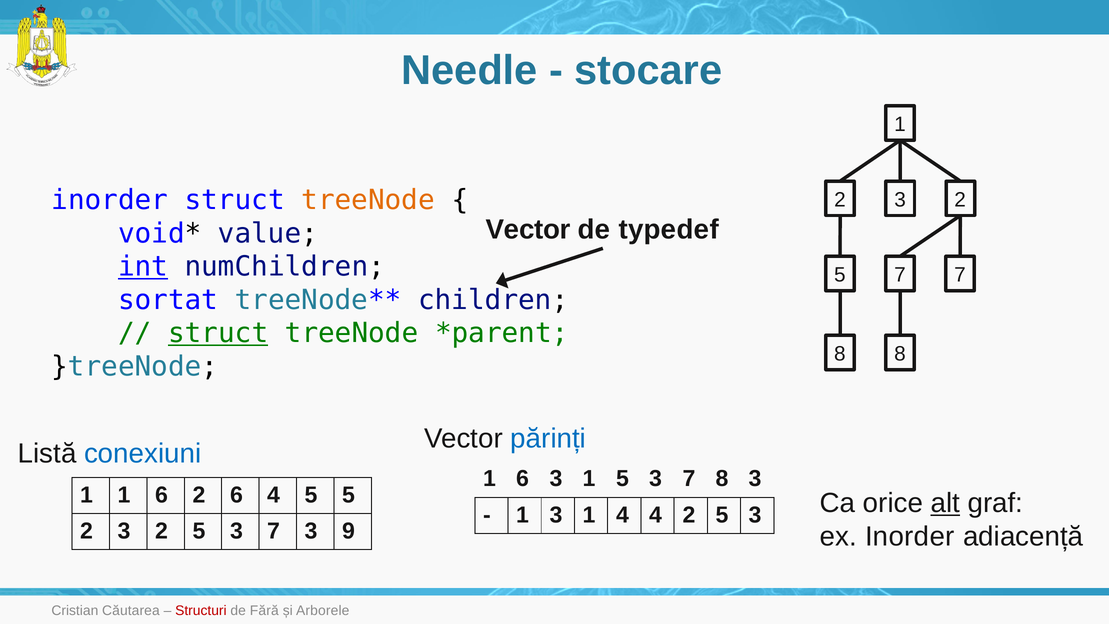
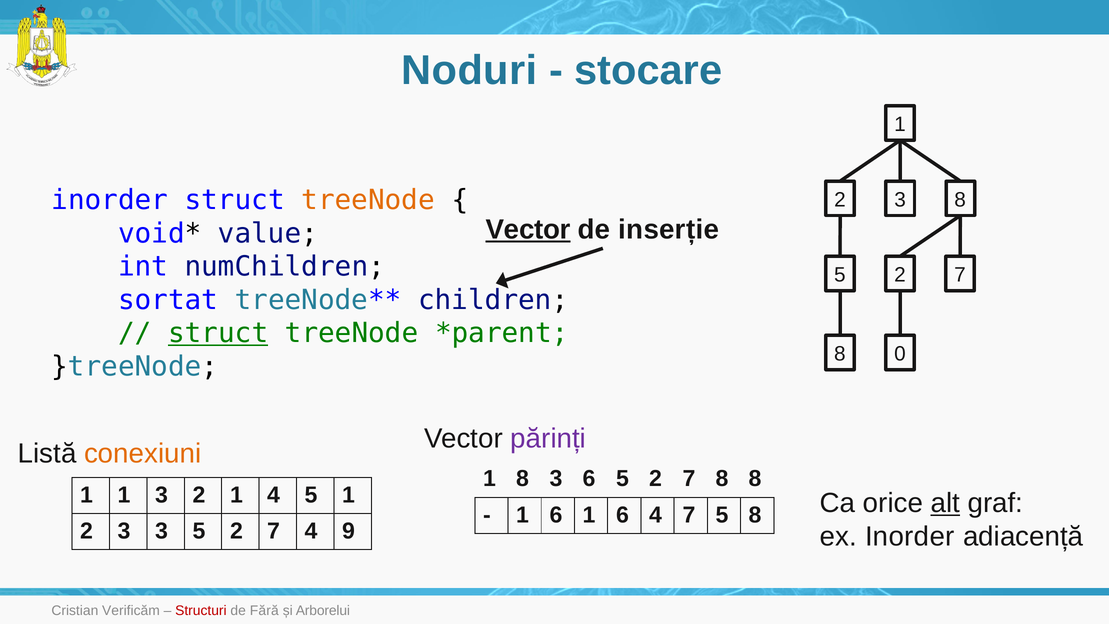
Needle: Needle -> Noduri
2 at (960, 200): 2 -> 8
Vector at (528, 229) underline: none -> present
typedef: typedef -> inserție
int underline: present -> none
7 at (900, 275): 7 -> 2
8 8: 8 -> 0
părinți colour: blue -> purple
conexiuni colour: blue -> orange
6 at (523, 479): 6 -> 8
1 at (589, 479): 1 -> 6
3 at (656, 479): 3 -> 2
8 3: 3 -> 8
1 1 6: 6 -> 3
2 6: 6 -> 1
5 5: 5 -> 1
3 at (556, 515): 3 -> 6
4 at (622, 515): 4 -> 6
4 2: 2 -> 7
3 at (755, 515): 3 -> 8
2 at (162, 531): 2 -> 3
3 at (236, 531): 3 -> 2
7 3: 3 -> 4
Căutarea: Căutarea -> Verificăm
Arborele: Arborele -> Arborelui
